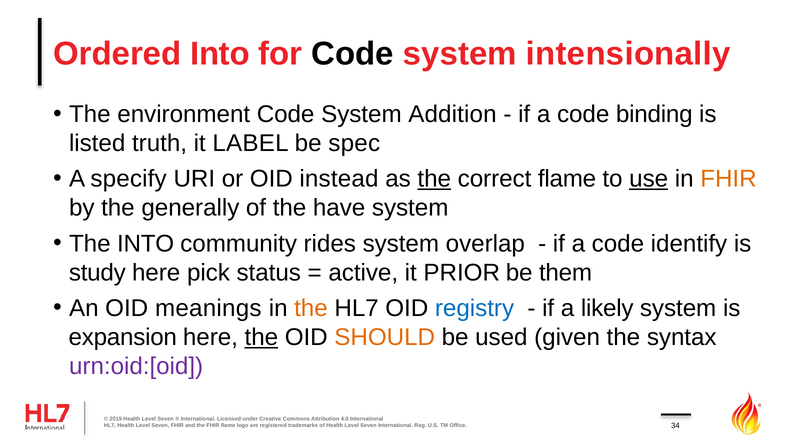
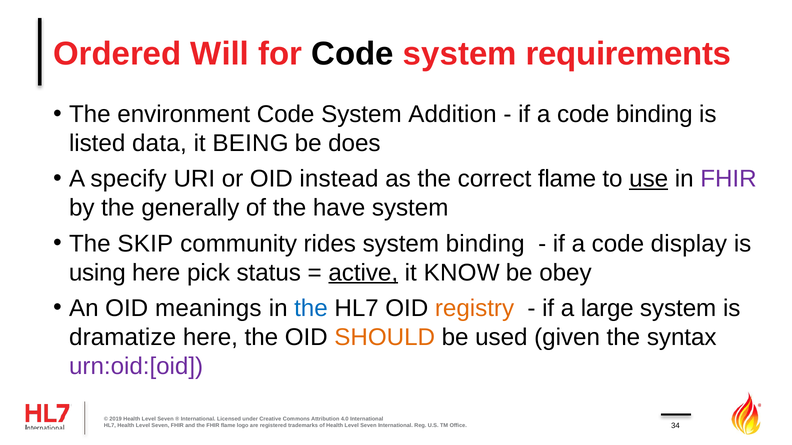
Ordered Into: Into -> Will
intensionally: intensionally -> requirements
truth: truth -> data
LABEL: LABEL -> BEING
spec: spec -> does
the at (434, 179) underline: present -> none
FHIR at (728, 179) colour: orange -> purple
The INTO: INTO -> SKIP
system overlap: overlap -> binding
identify: identify -> display
study: study -> using
active underline: none -> present
PRIOR: PRIOR -> KNOW
them: them -> obey
the at (311, 309) colour: orange -> blue
registry colour: blue -> orange
likely: likely -> large
expansion: expansion -> dramatize
the at (261, 338) underline: present -> none
